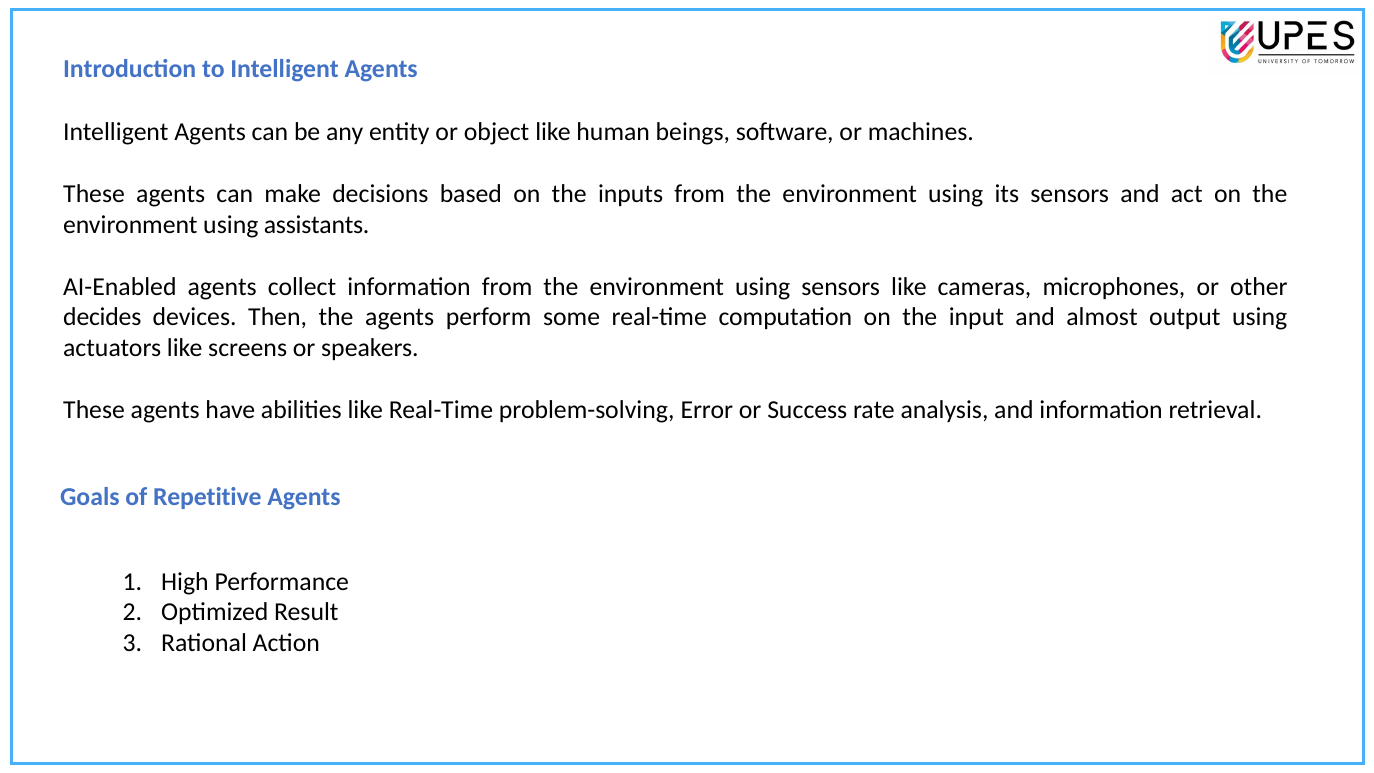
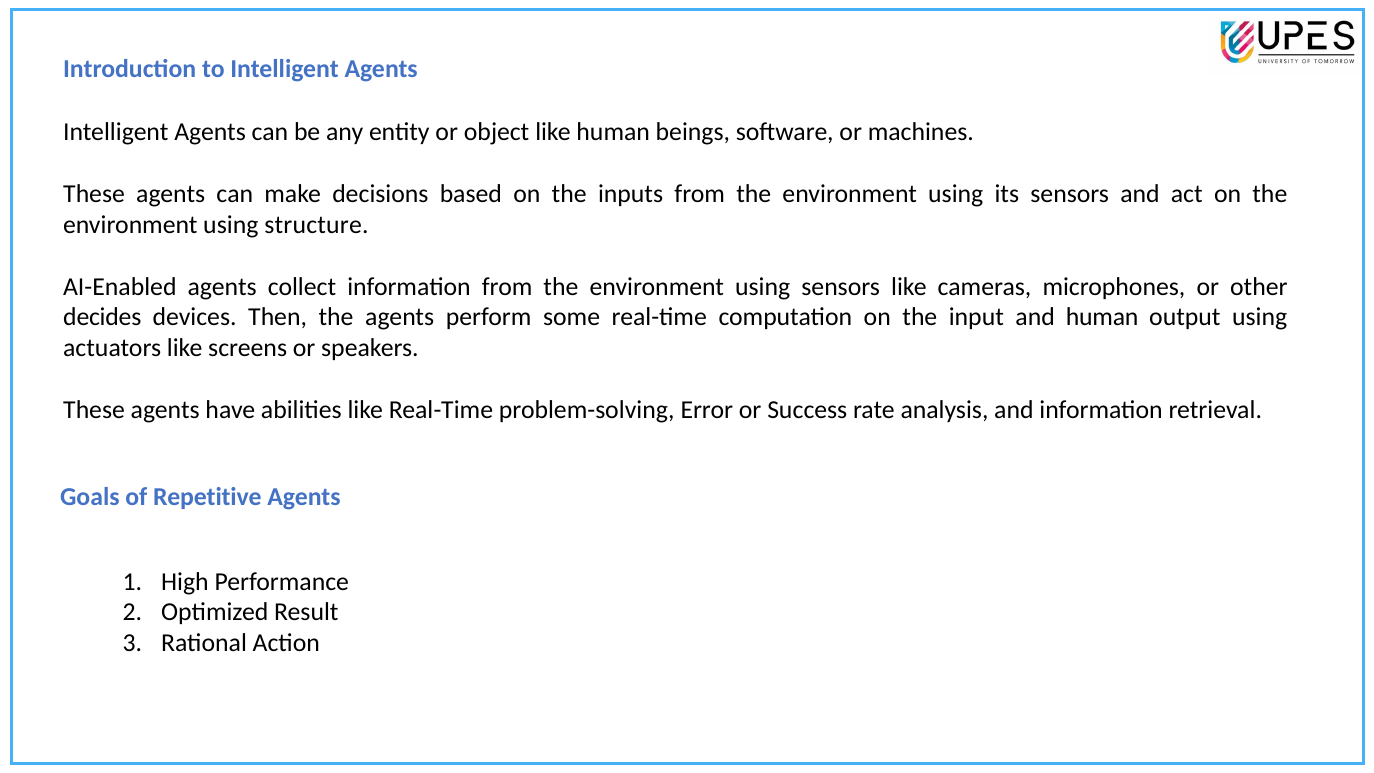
assistants: assistants -> structure
and almost: almost -> human
